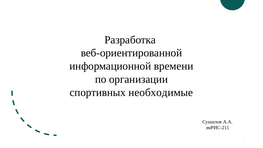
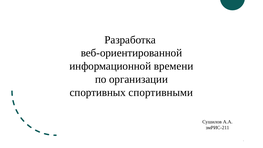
необходимые: необходимые -> спортивными
